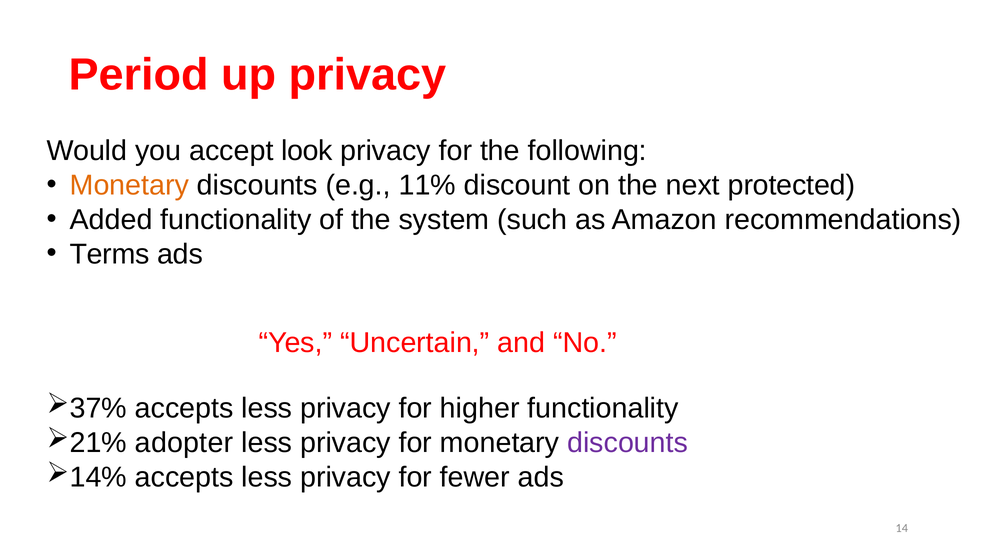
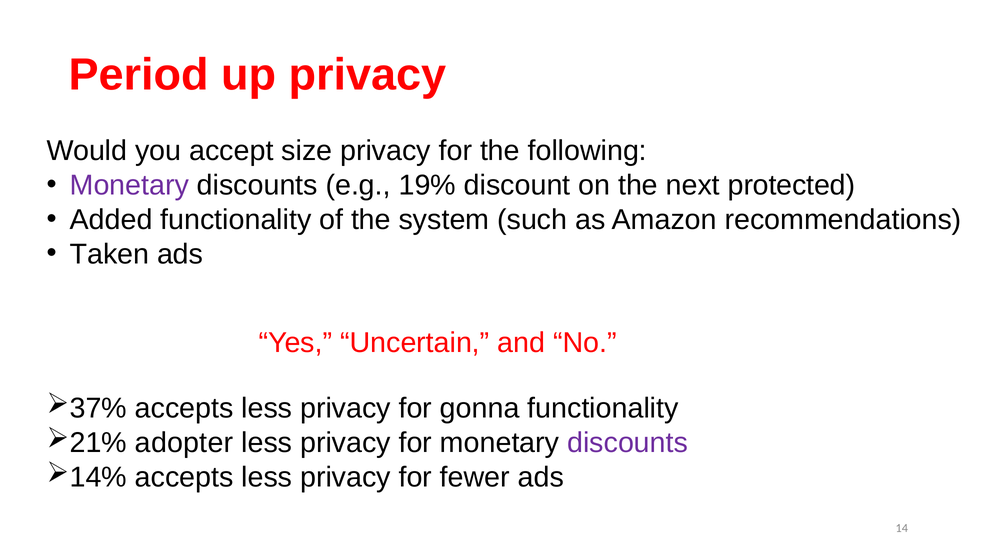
look: look -> size
Monetary at (129, 185) colour: orange -> purple
11%: 11% -> 19%
Terms: Terms -> Taken
higher: higher -> gonna
